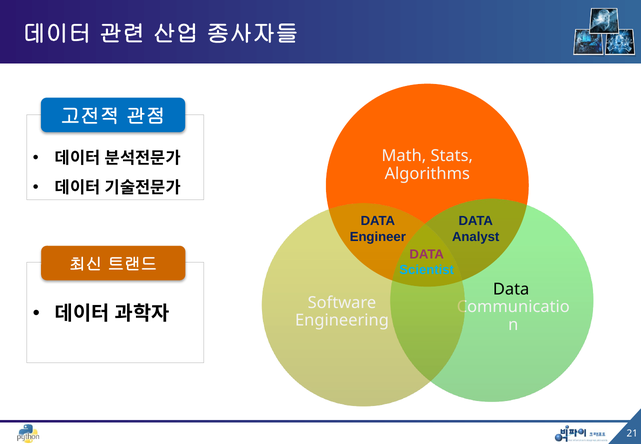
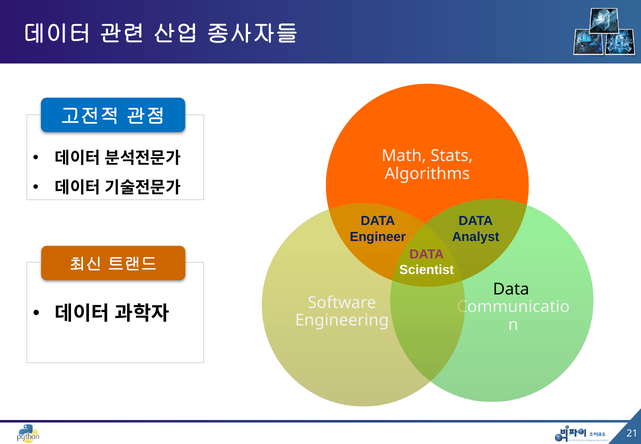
Scientist colour: light blue -> white
